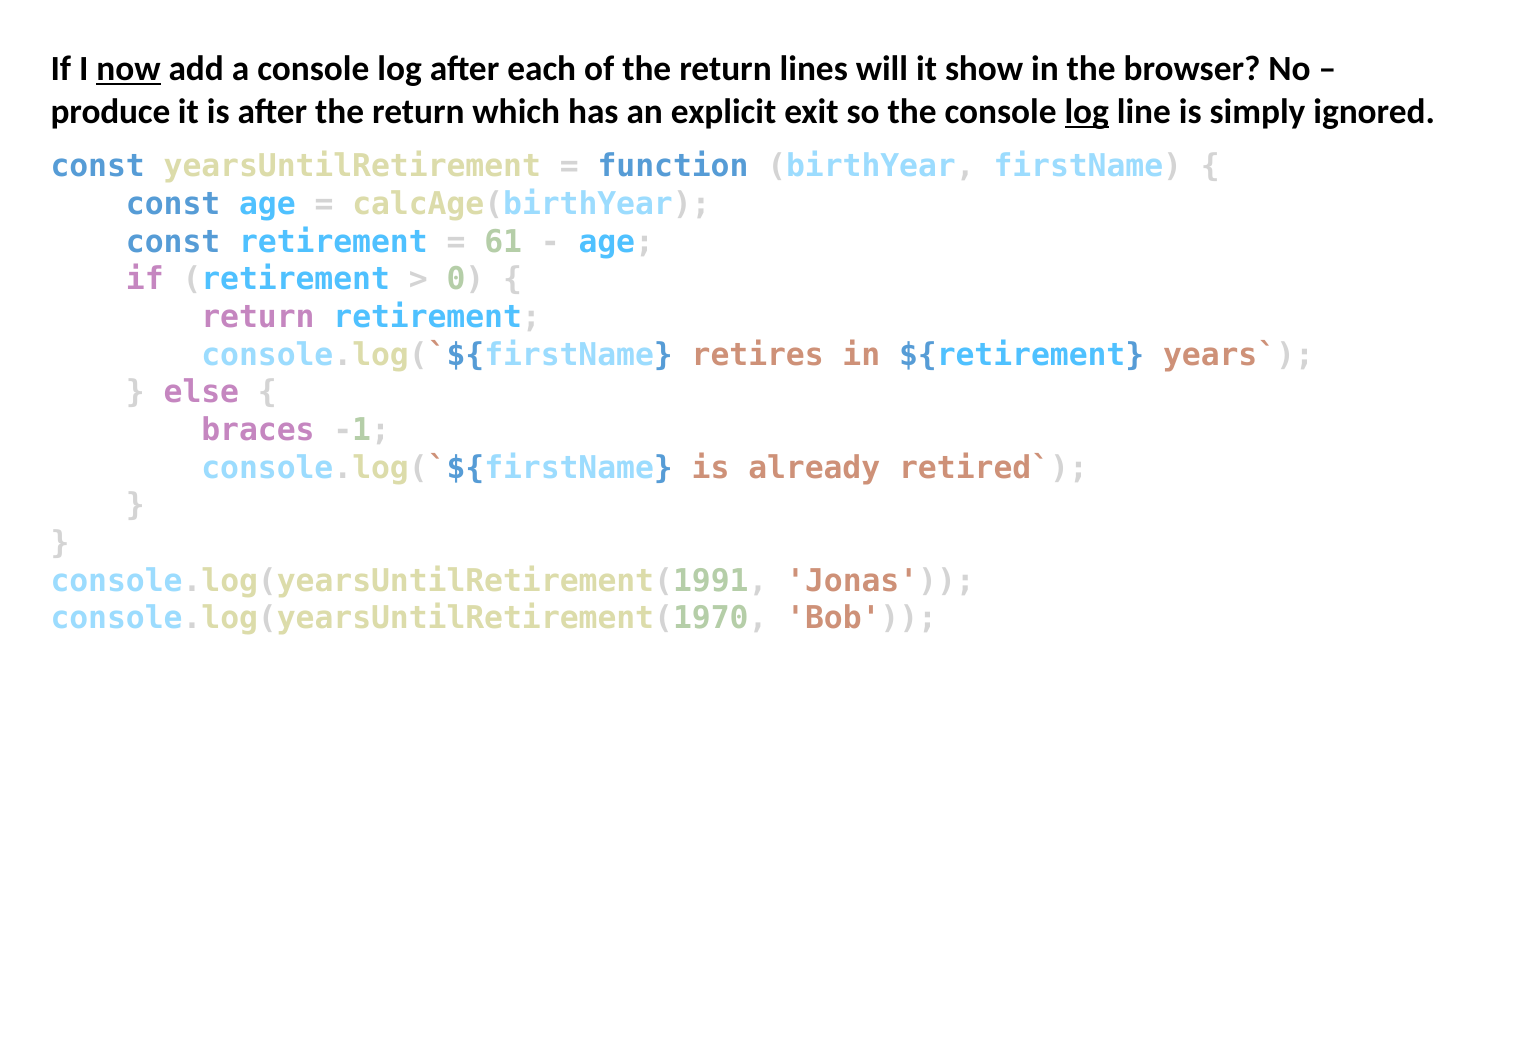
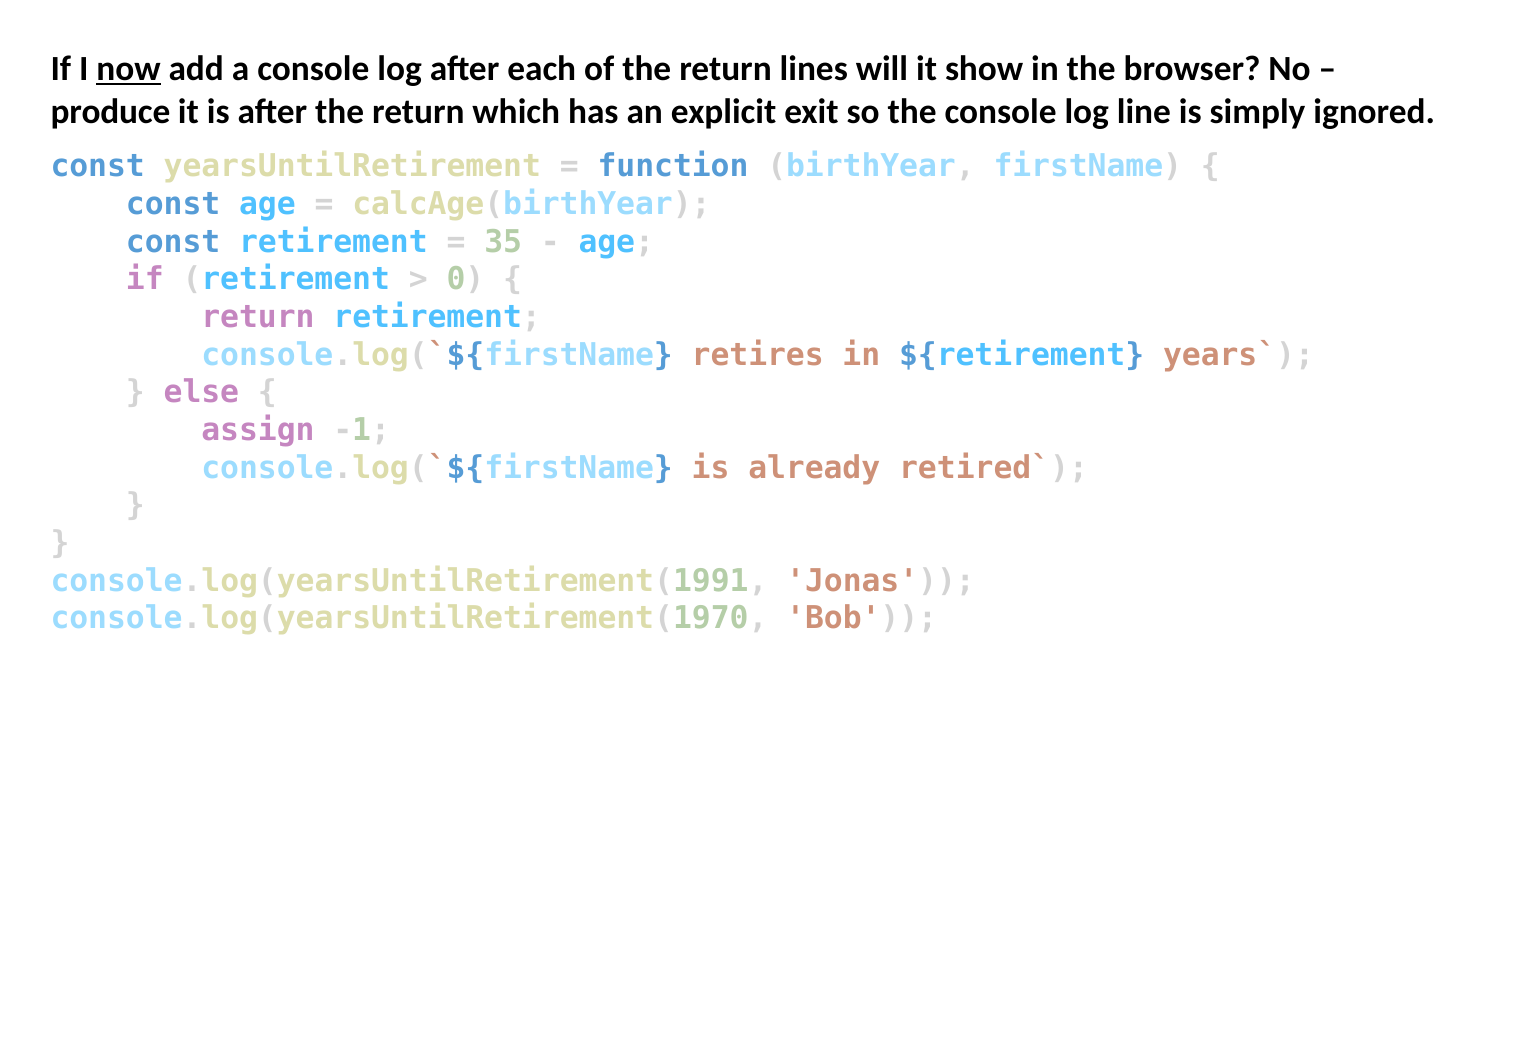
log at (1087, 112) underline: present -> none
61: 61 -> 35
braces: braces -> assign
